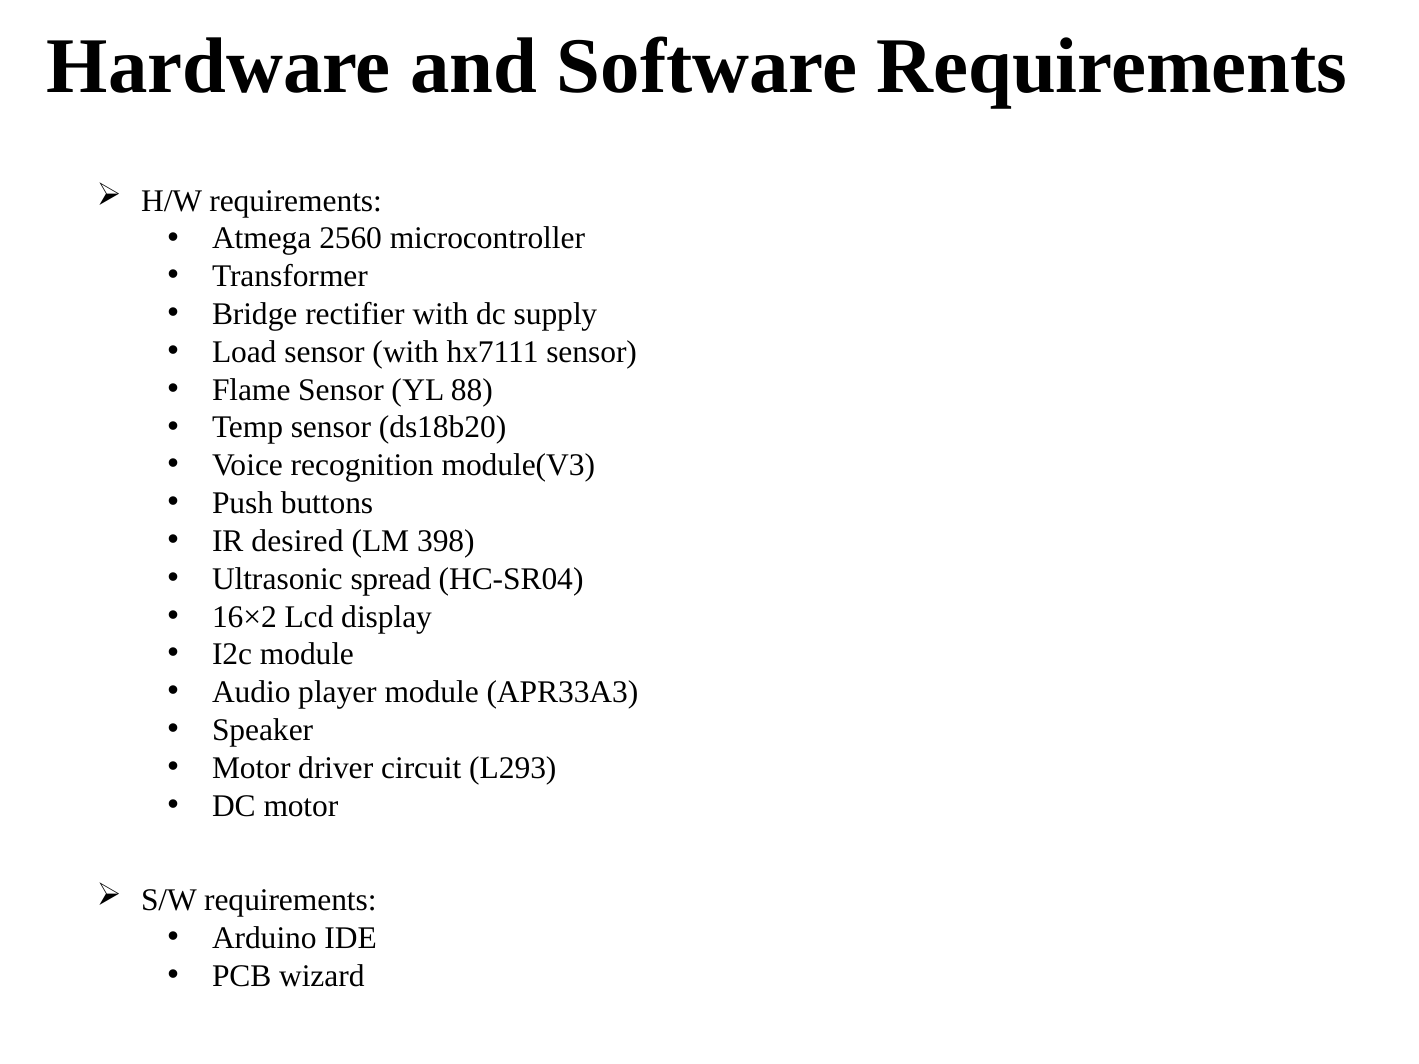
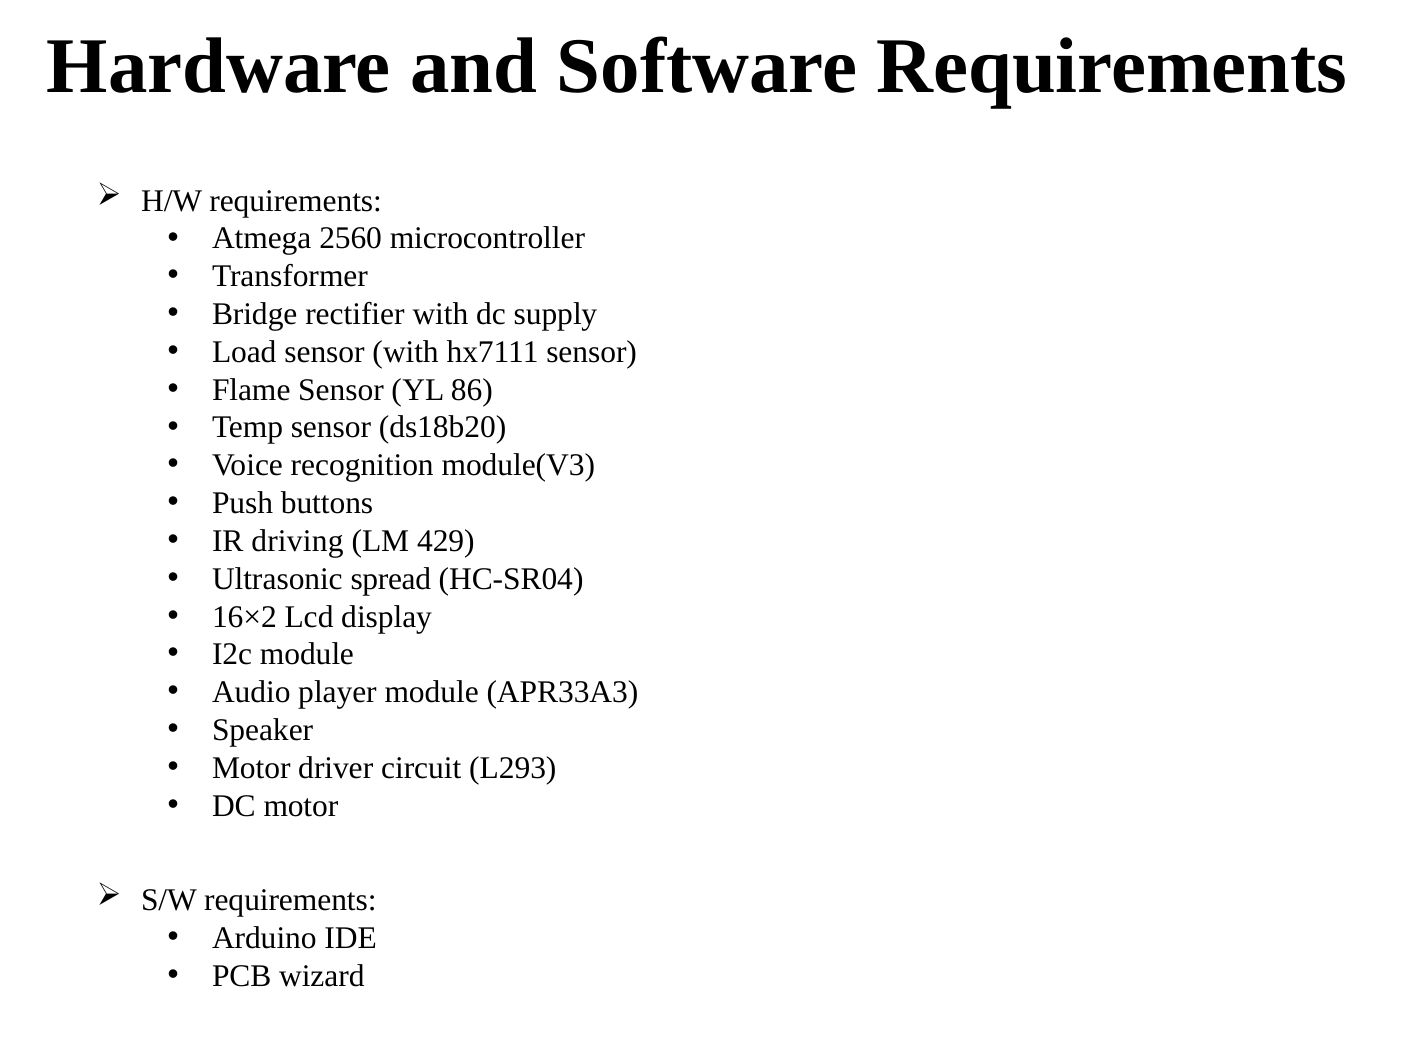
88: 88 -> 86
desired: desired -> driving
398: 398 -> 429
